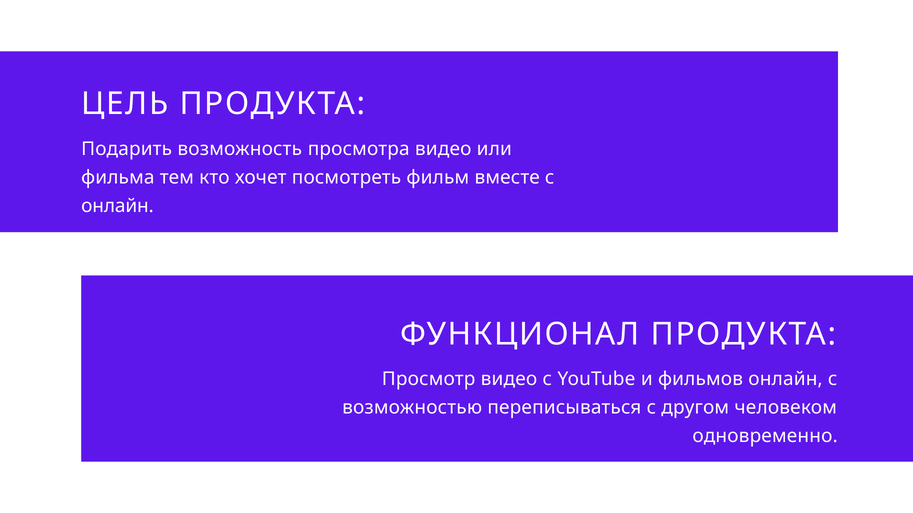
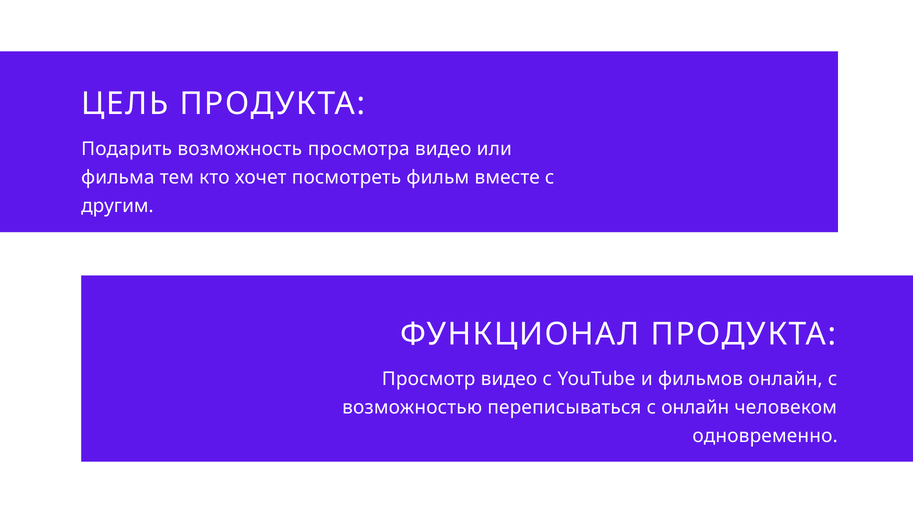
онлайн at (117, 206): онлайн -> другим
с другом: другом -> онлайн
